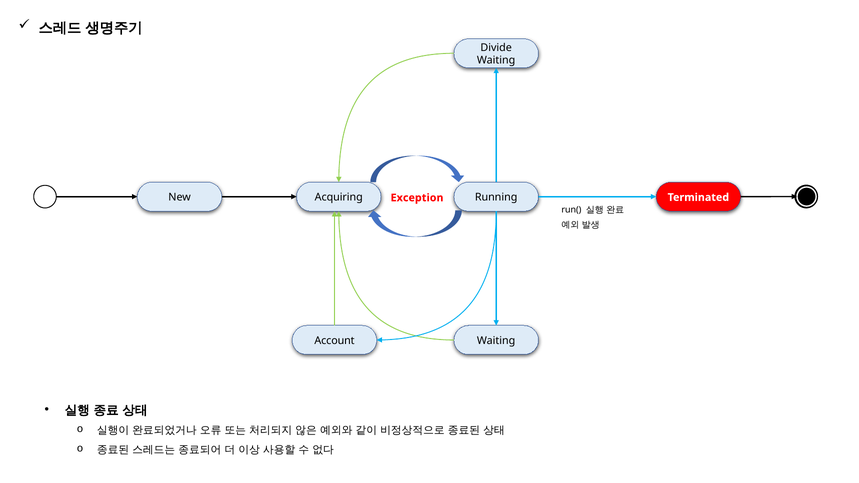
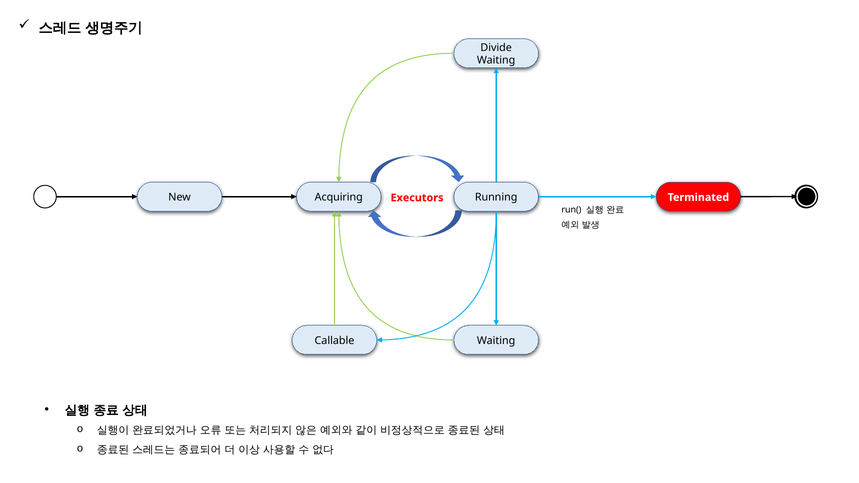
Exception: Exception -> Executors
Account: Account -> Callable
